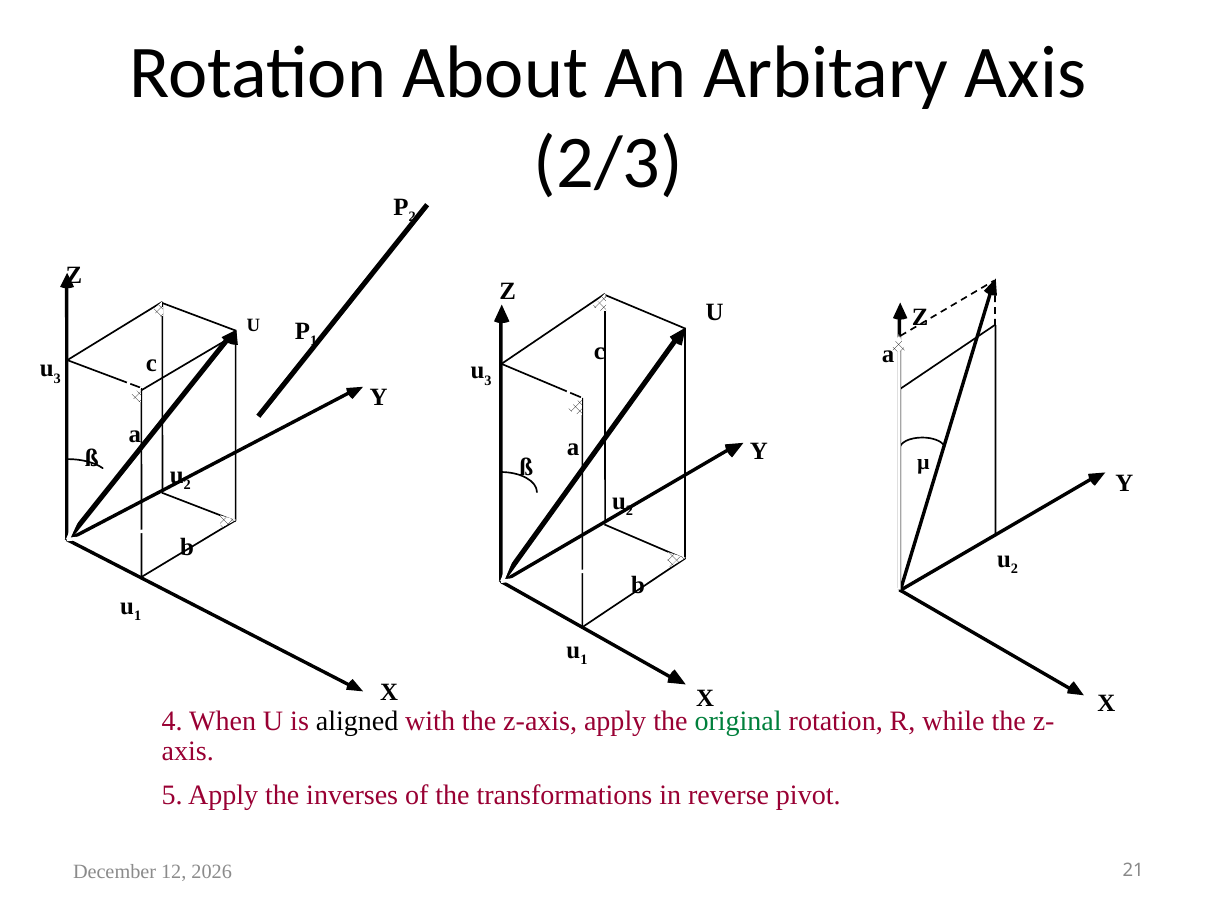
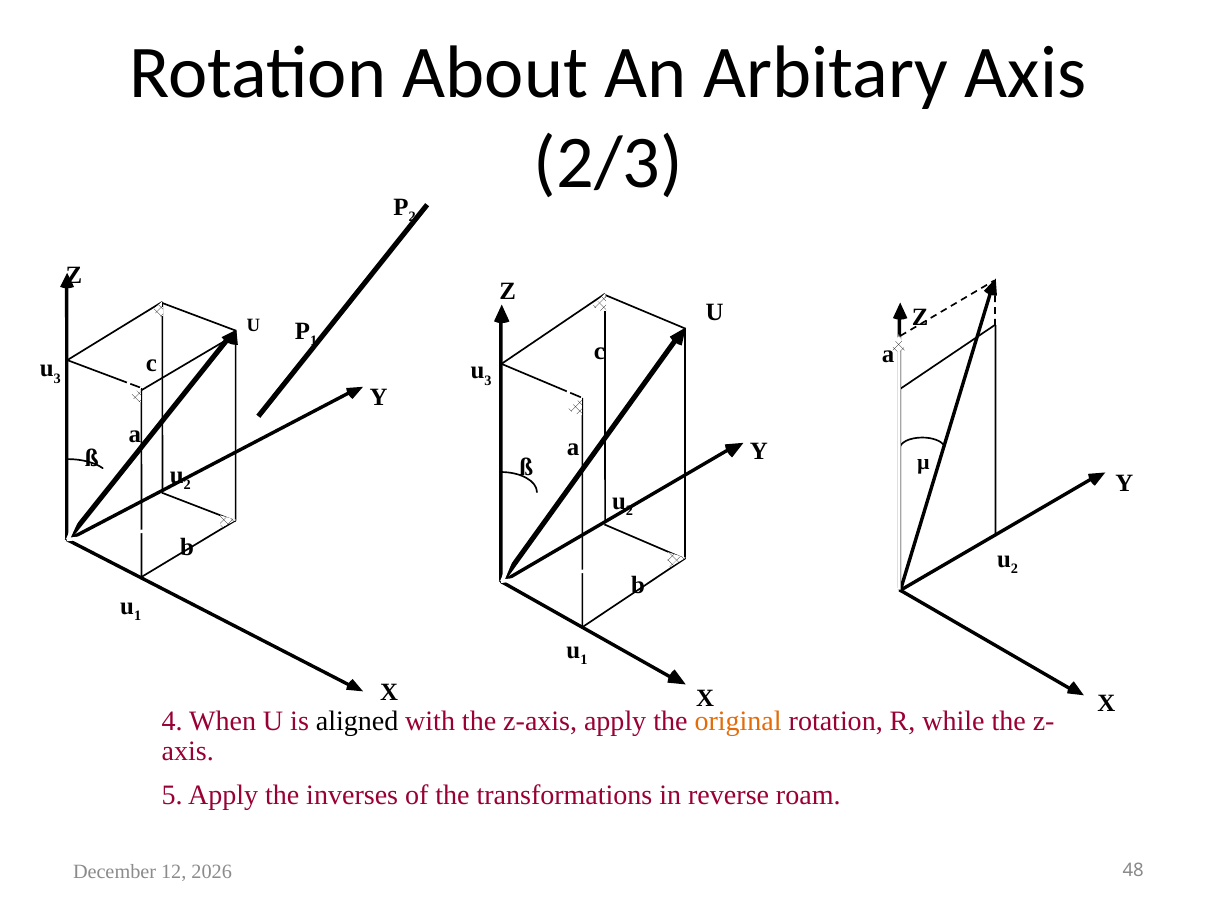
original colour: green -> orange
pivot: pivot -> roam
21: 21 -> 48
